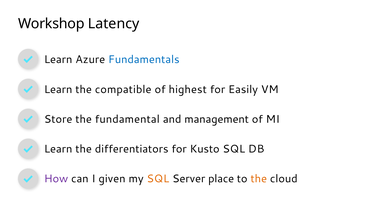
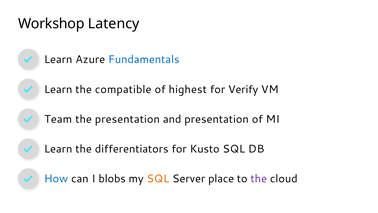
Easily: Easily -> Verify
Store: Store -> Team
the fundamental: fundamental -> presentation
and management: management -> presentation
How colour: purple -> blue
given: given -> blobs
the at (259, 179) colour: orange -> purple
